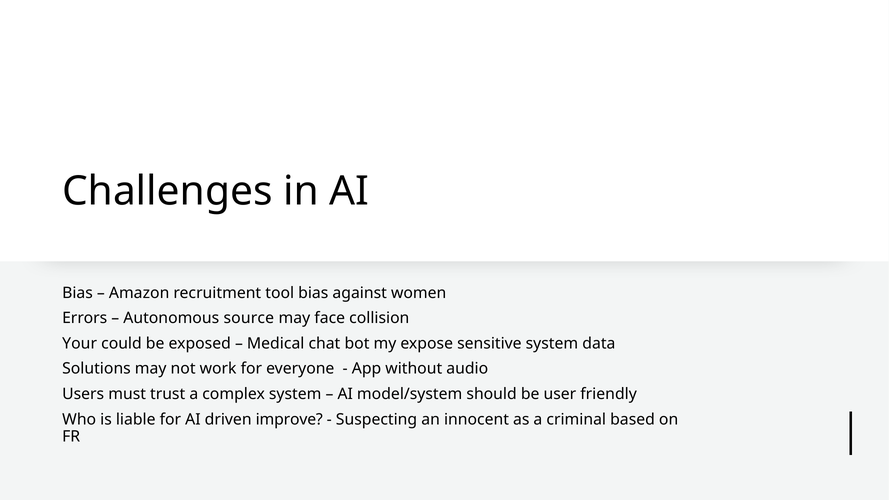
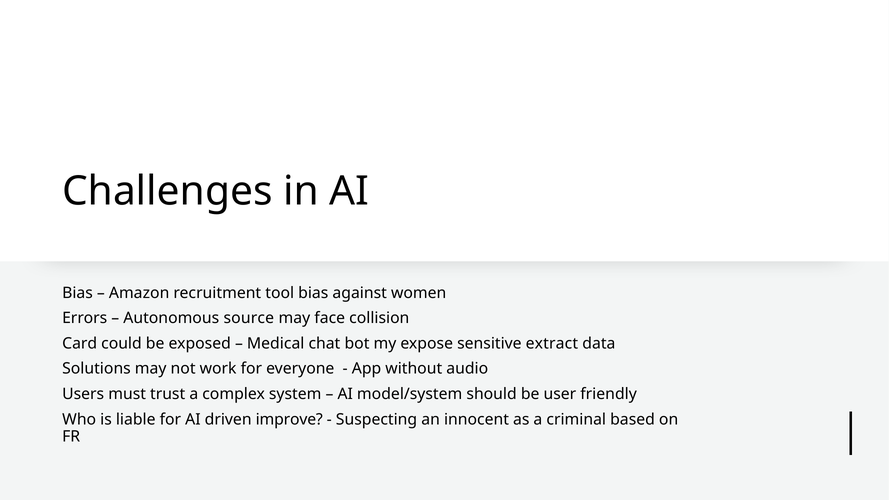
Your: Your -> Card
sensitive system: system -> extract
